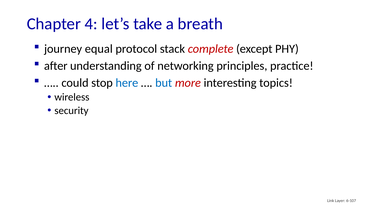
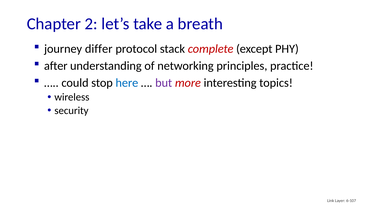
4: 4 -> 2
equal: equal -> differ
but colour: blue -> purple
